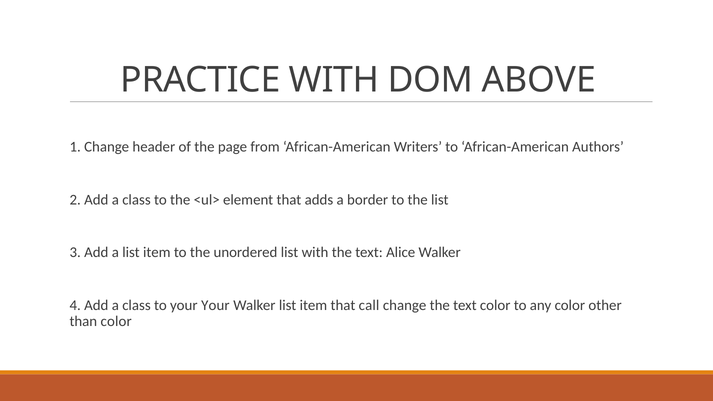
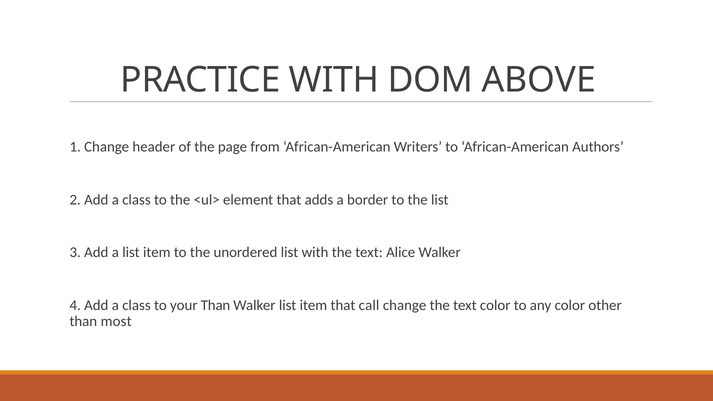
your Your: Your -> Than
than color: color -> most
